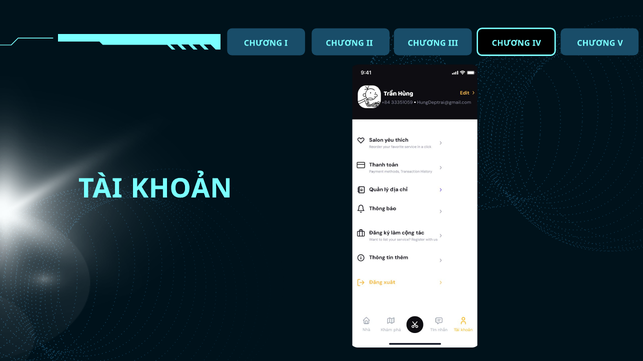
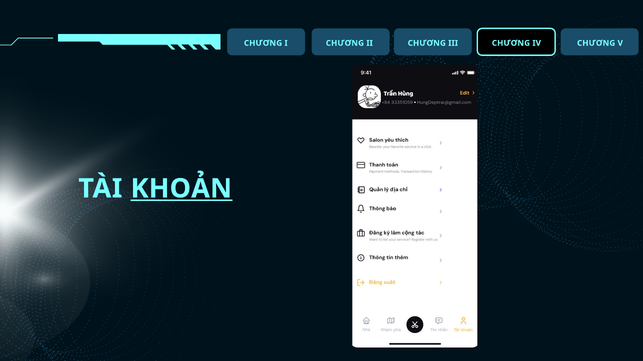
KHOẢN underline: none -> present
